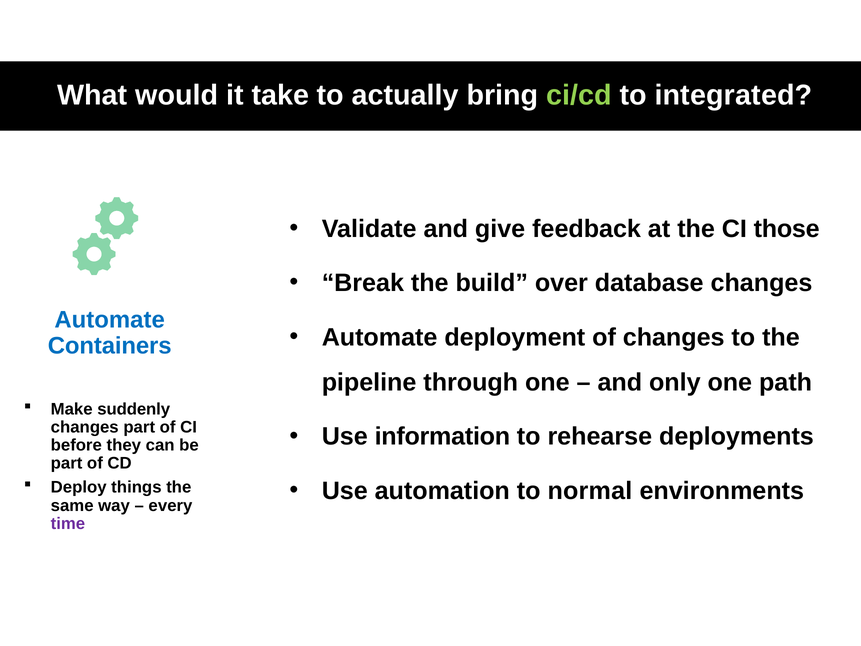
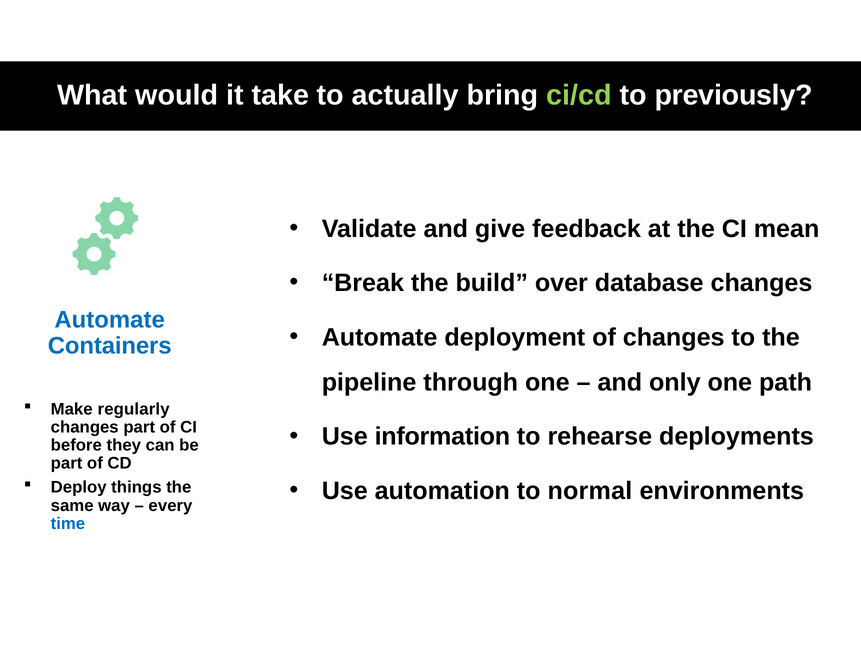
integrated: integrated -> previously
those: those -> mean
suddenly: suddenly -> regularly
time colour: purple -> blue
